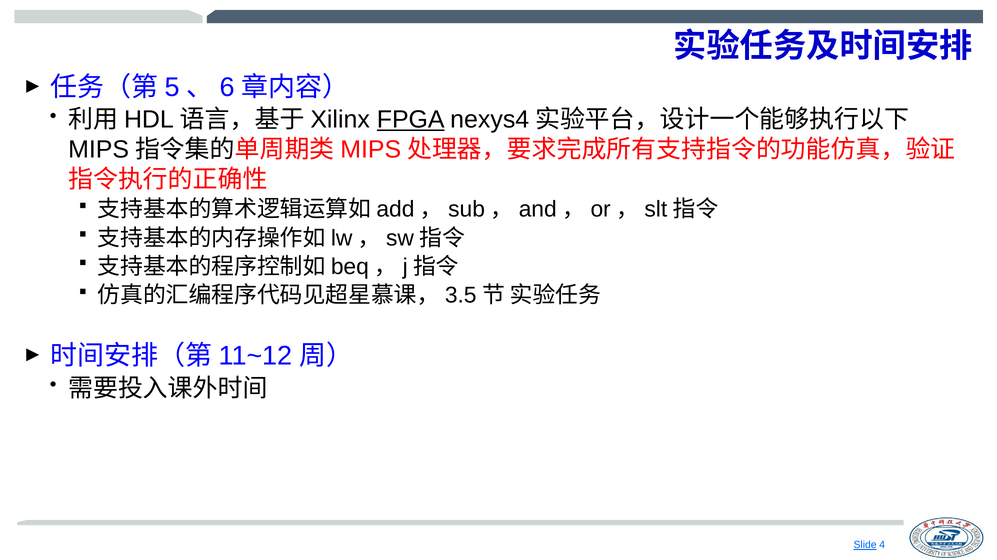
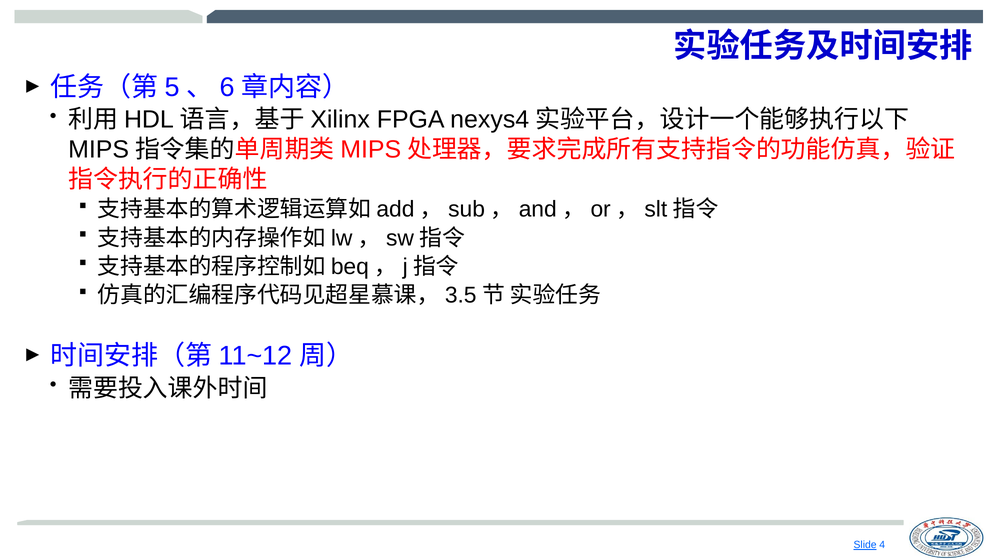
FPGA underline: present -> none
